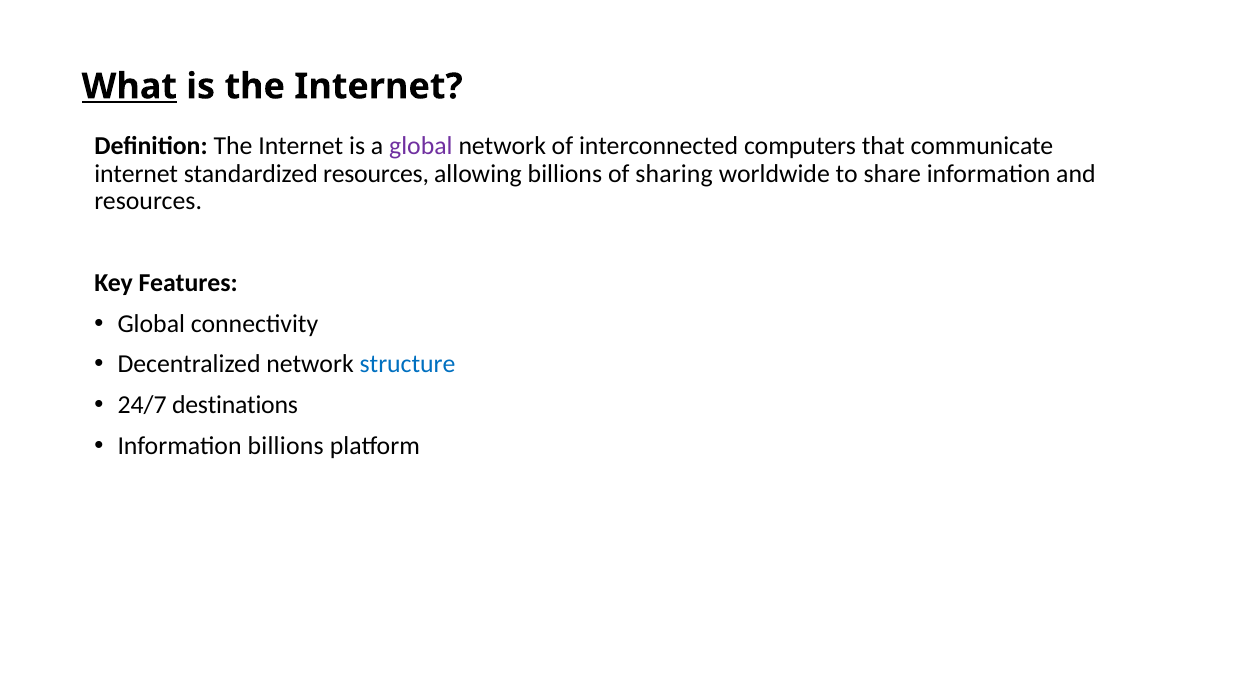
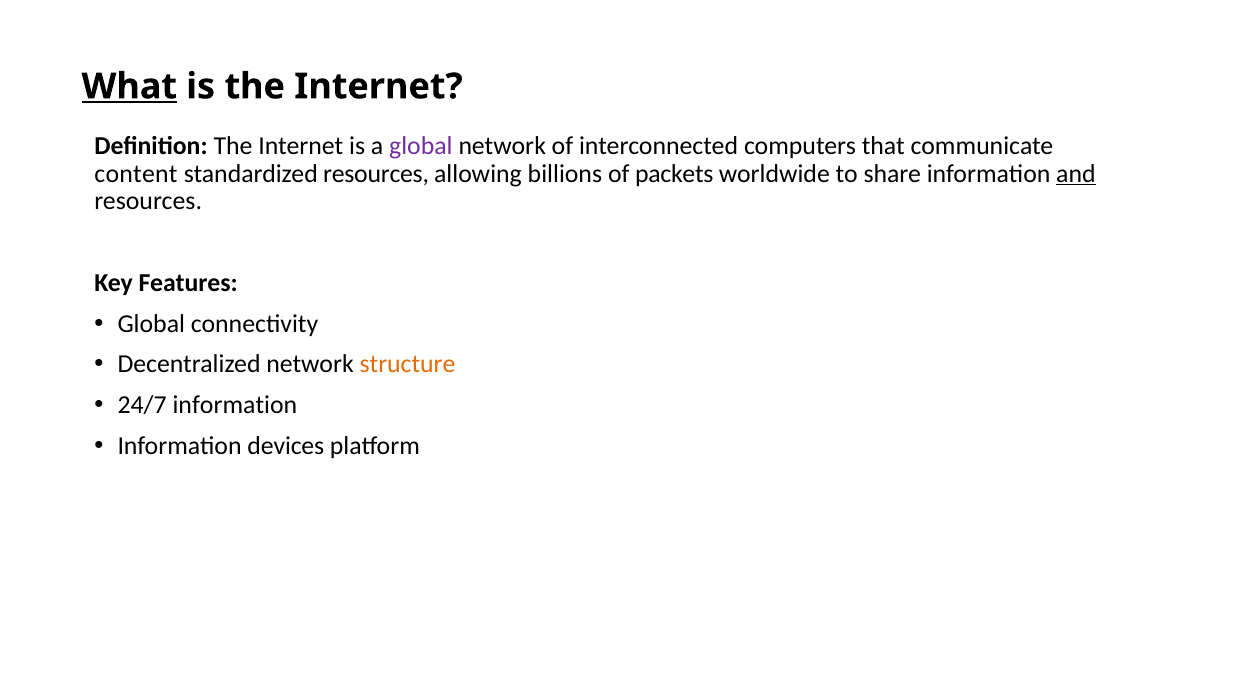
internet at (136, 173): internet -> content
sharing: sharing -> packets
and underline: none -> present
structure colour: blue -> orange
24/7 destinations: destinations -> information
Information billions: billions -> devices
